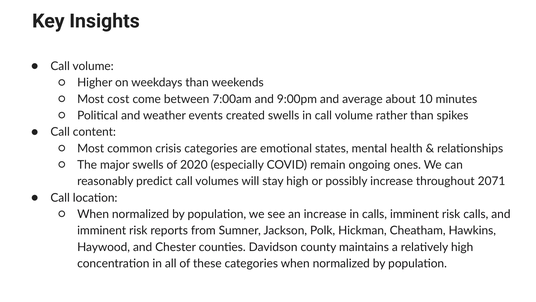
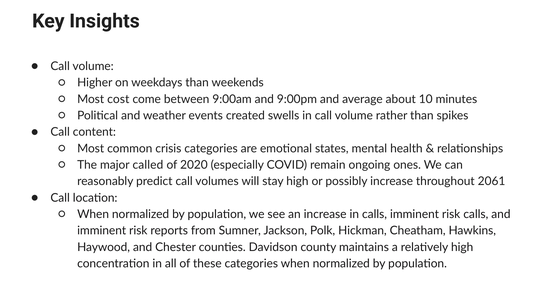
7:00am: 7:00am -> 9:00am
major swells: swells -> called
2071: 2071 -> 2061
